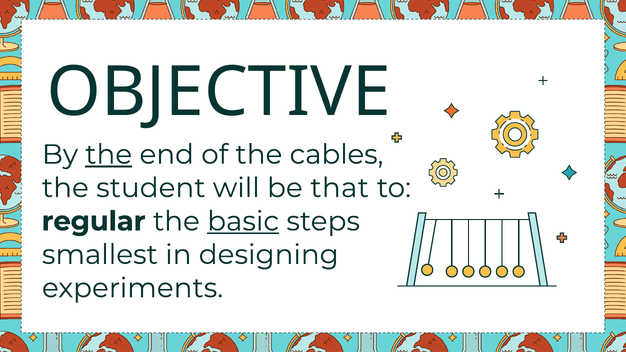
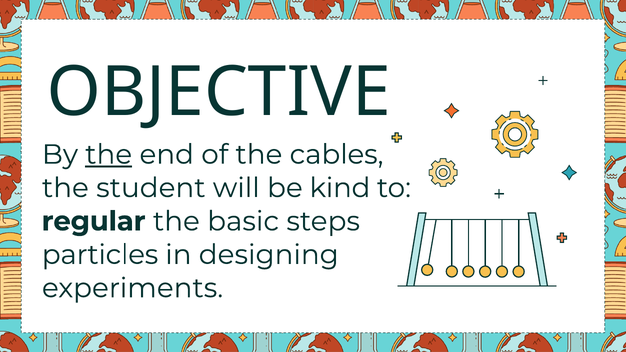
that: that -> kind
basic underline: present -> none
smallest: smallest -> particles
